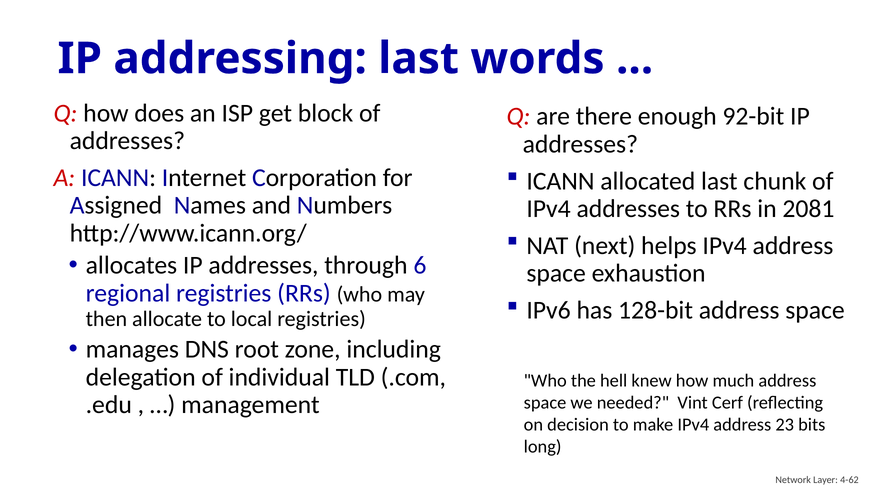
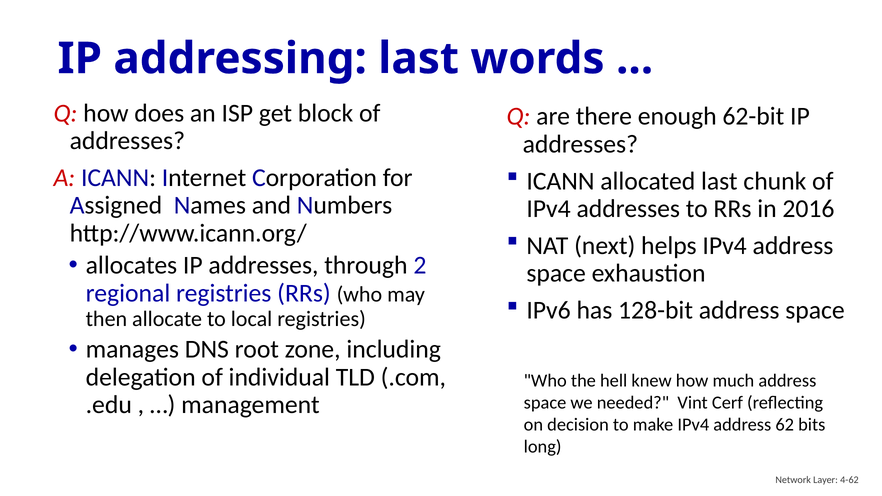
92-bit: 92-bit -> 62-bit
2081: 2081 -> 2016
6: 6 -> 2
23: 23 -> 62
